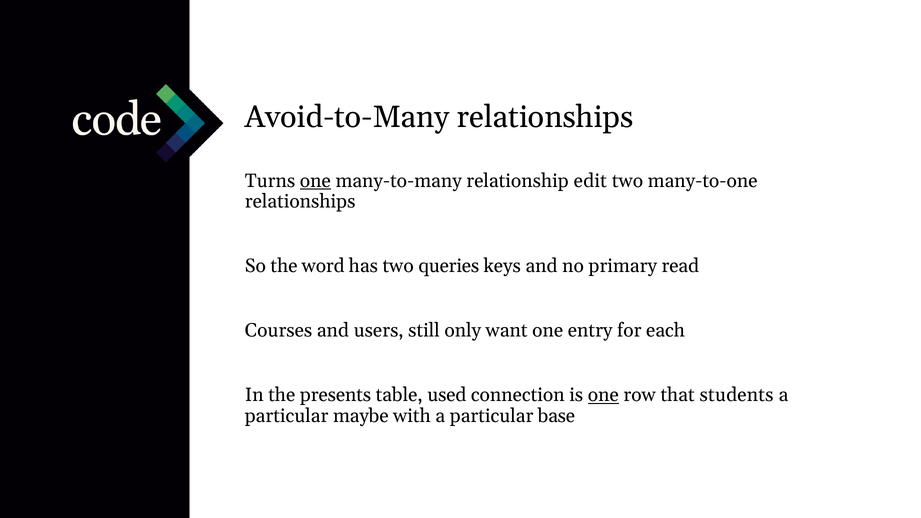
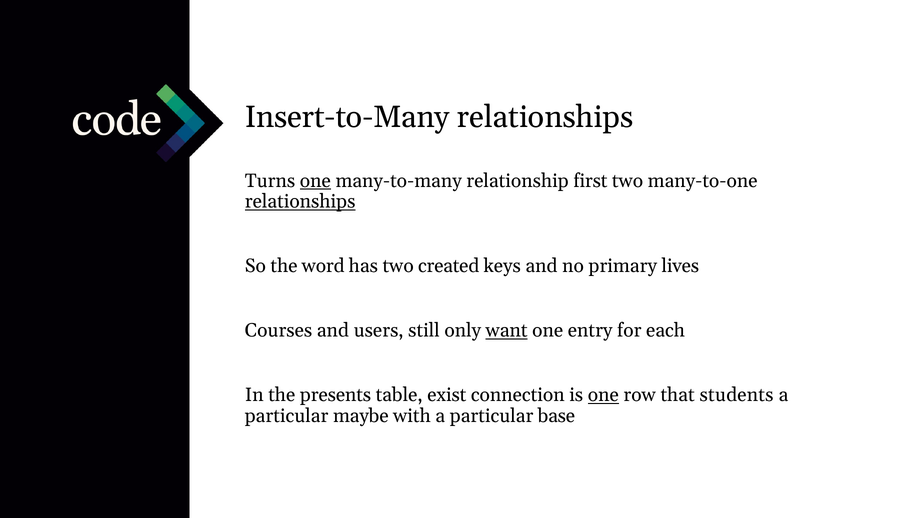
Avoid-to-Many: Avoid-to-Many -> Insert-to-Many
edit: edit -> first
relationships at (300, 202) underline: none -> present
queries: queries -> created
read: read -> lives
want underline: none -> present
used: used -> exist
